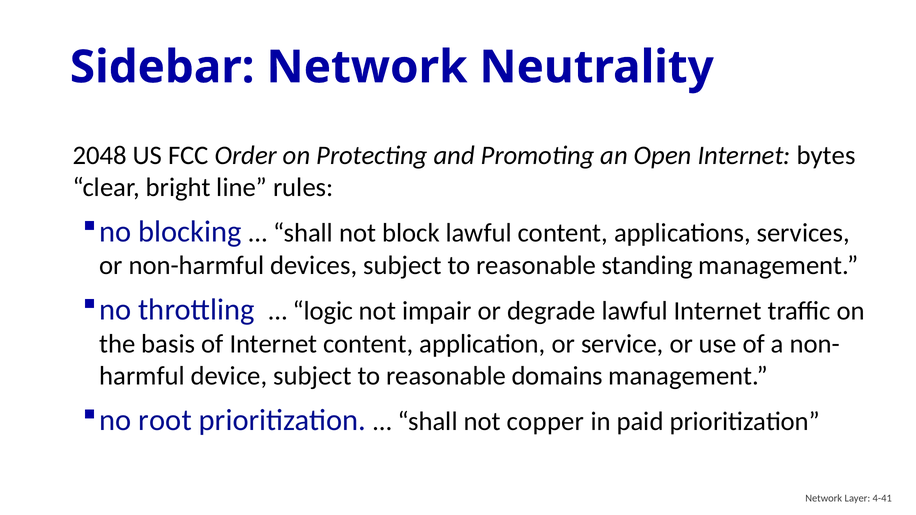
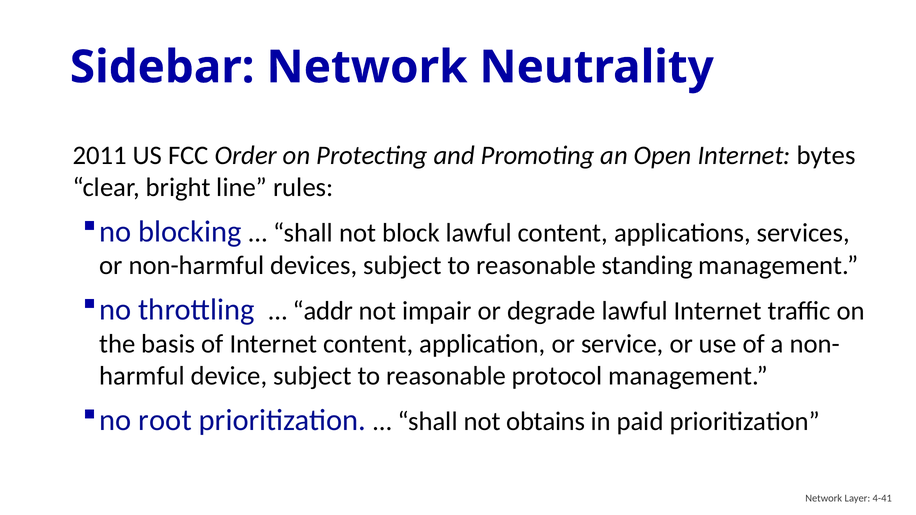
2048: 2048 -> 2011
logic: logic -> addr
domains: domains -> protocol
copper: copper -> obtains
